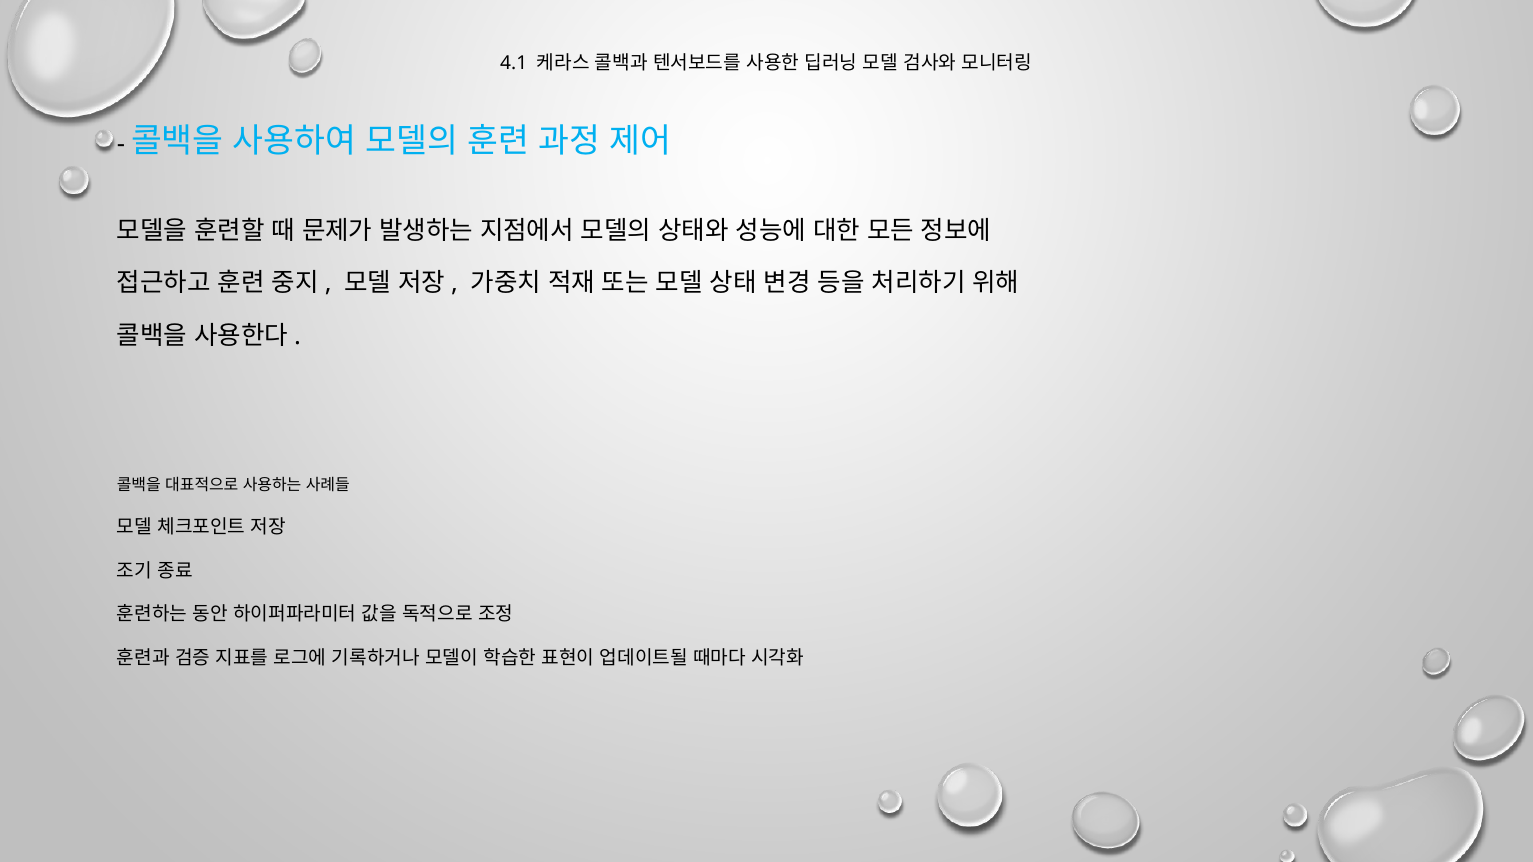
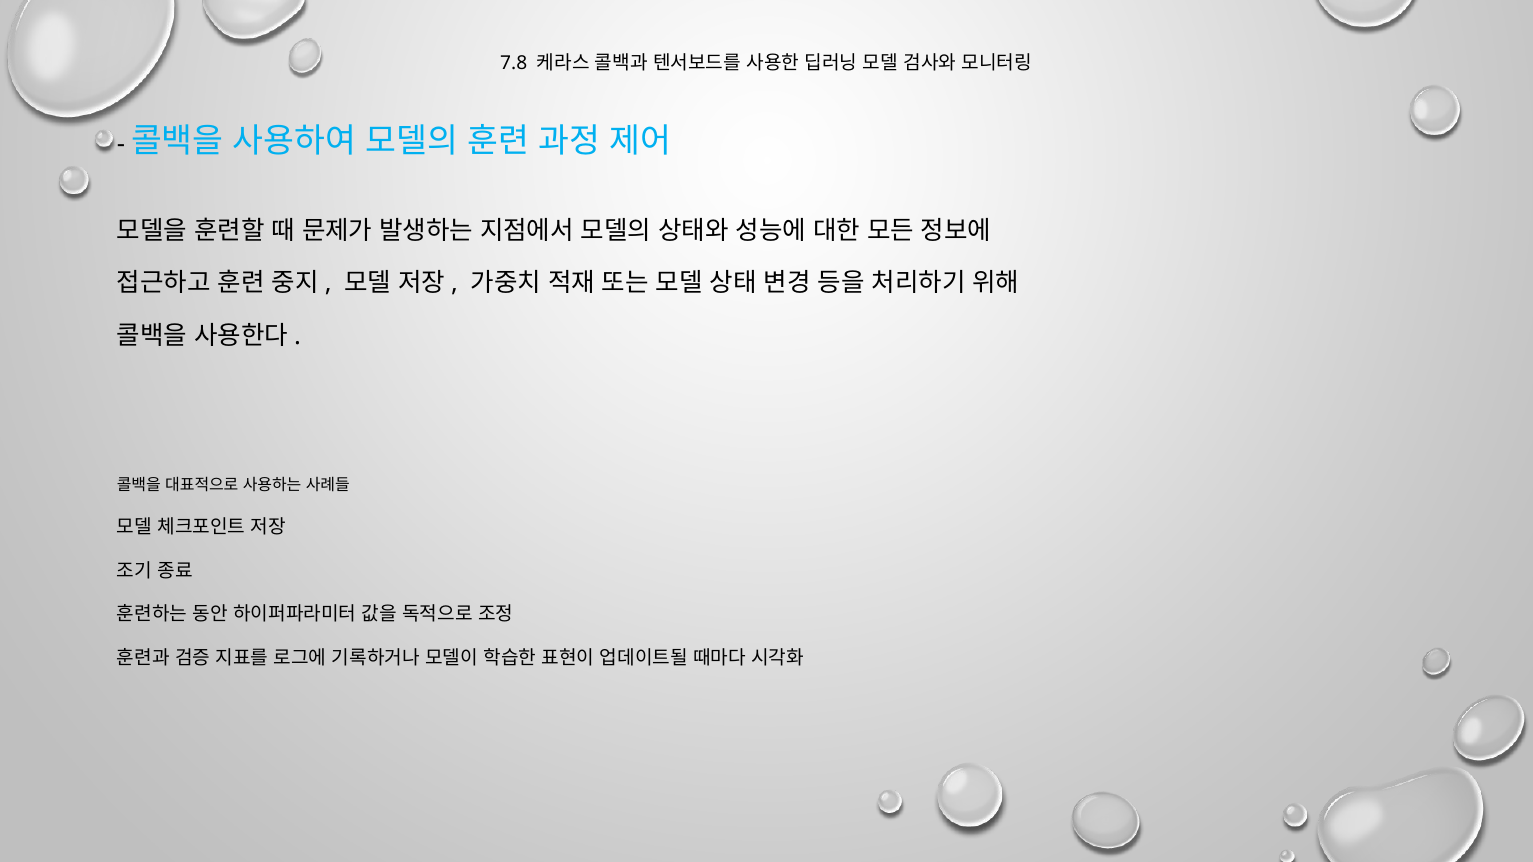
4.1: 4.1 -> 7.8
